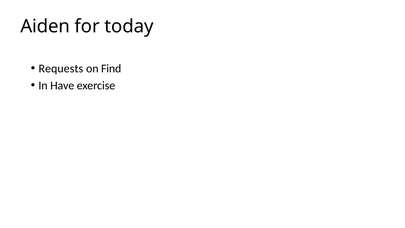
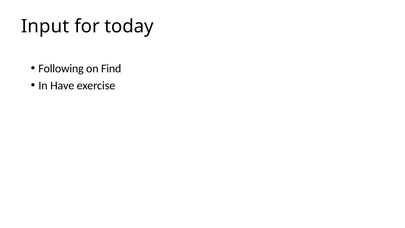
Aiden: Aiden -> Input
Requests: Requests -> Following
